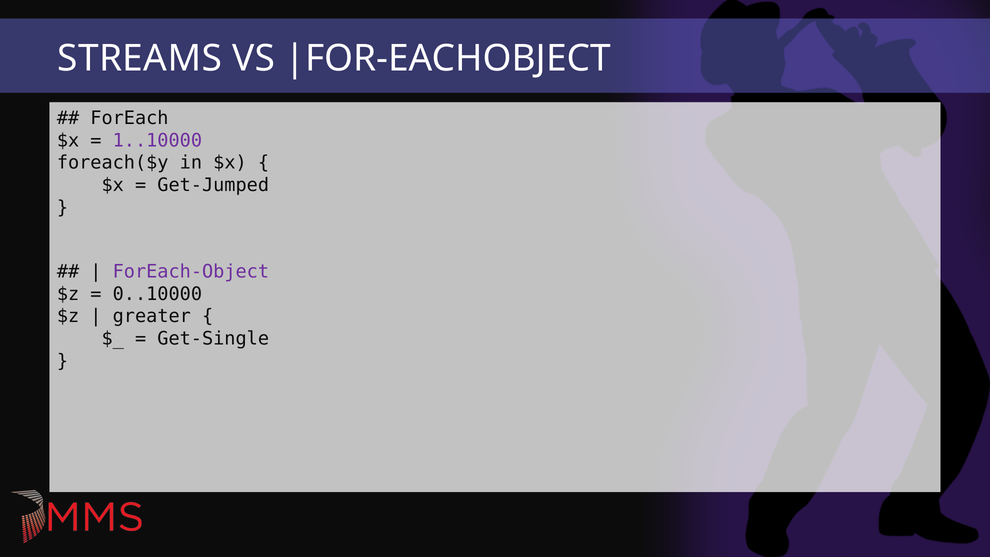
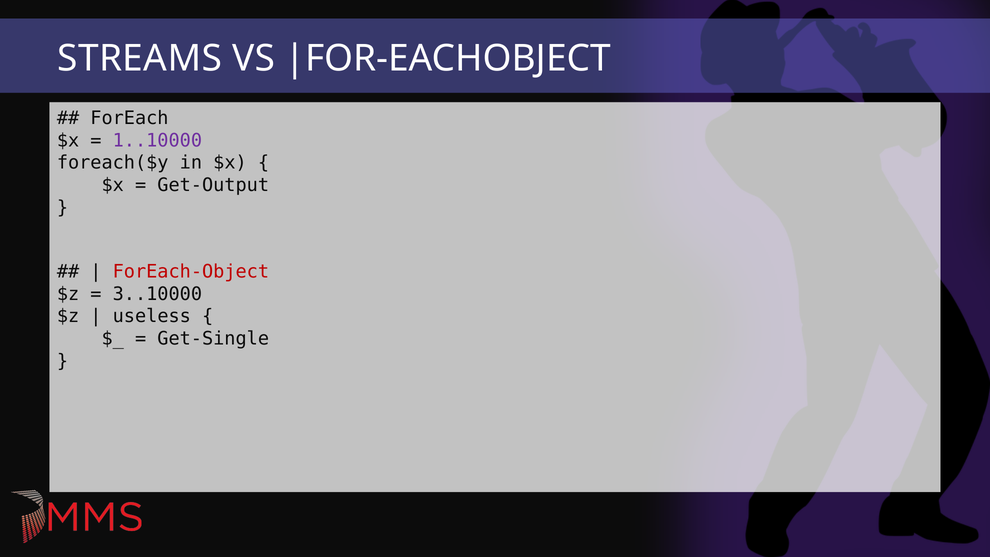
Get-Jumped: Get-Jumped -> Get-Output
ForEach-Object colour: purple -> red
0..10000: 0..10000 -> 3..10000
greater: greater -> useless
